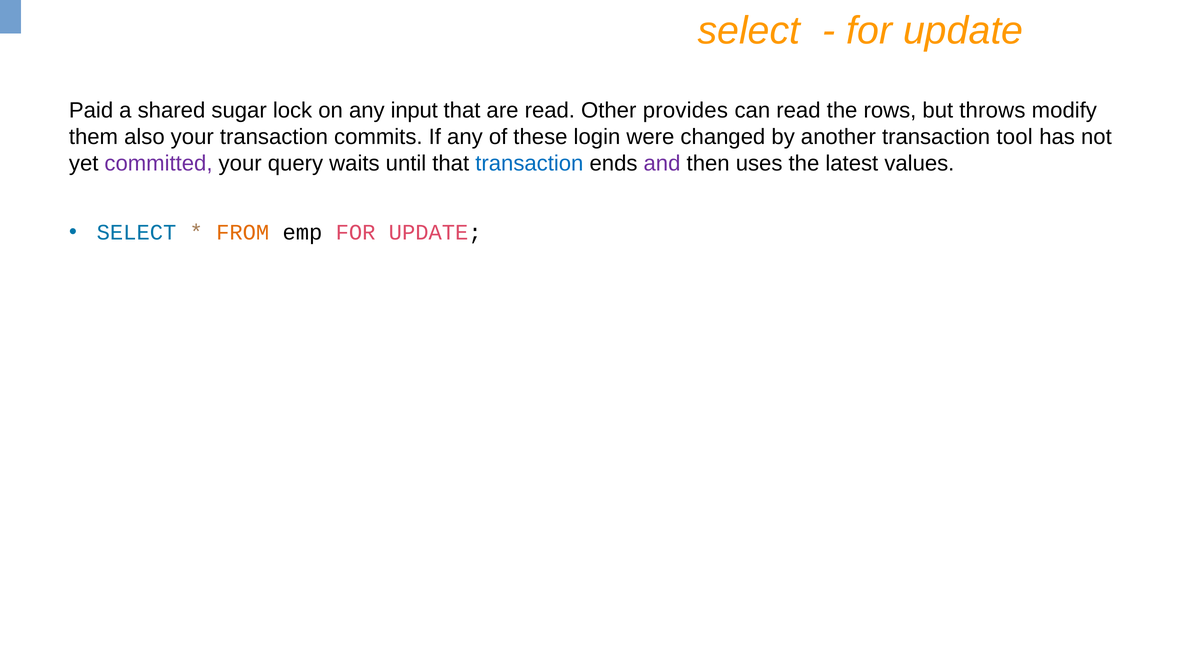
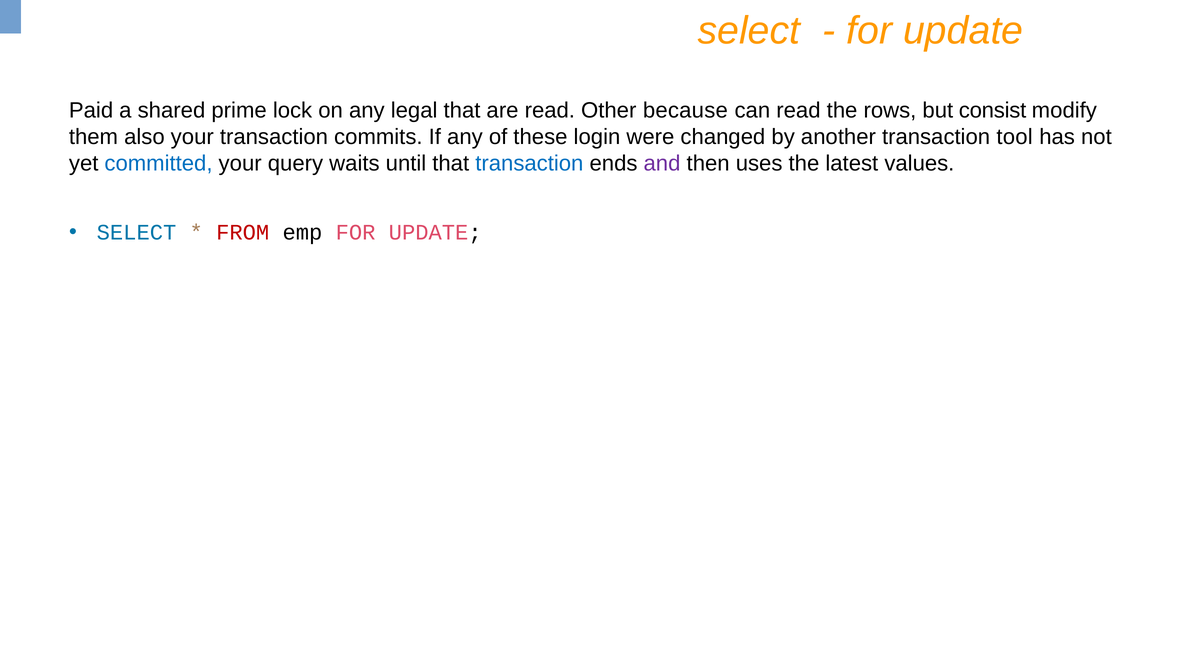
sugar: sugar -> prime
input: input -> legal
provides: provides -> because
throws: throws -> consist
committed colour: purple -> blue
FROM colour: orange -> red
